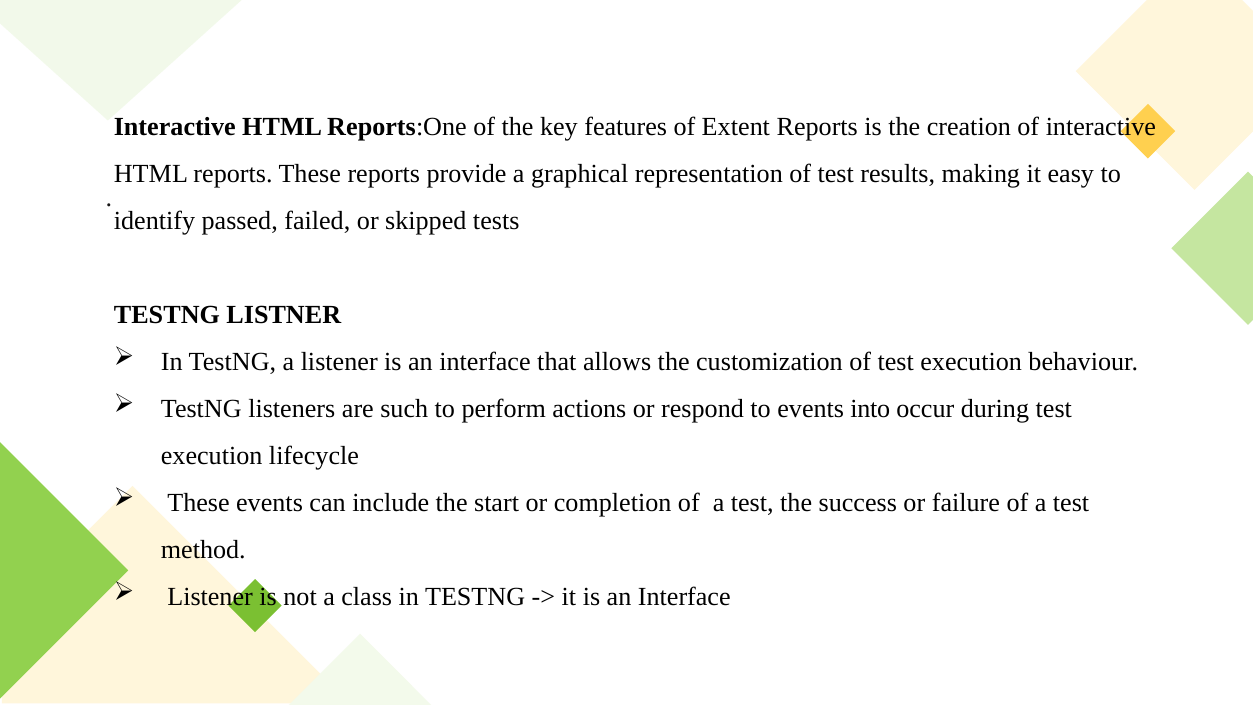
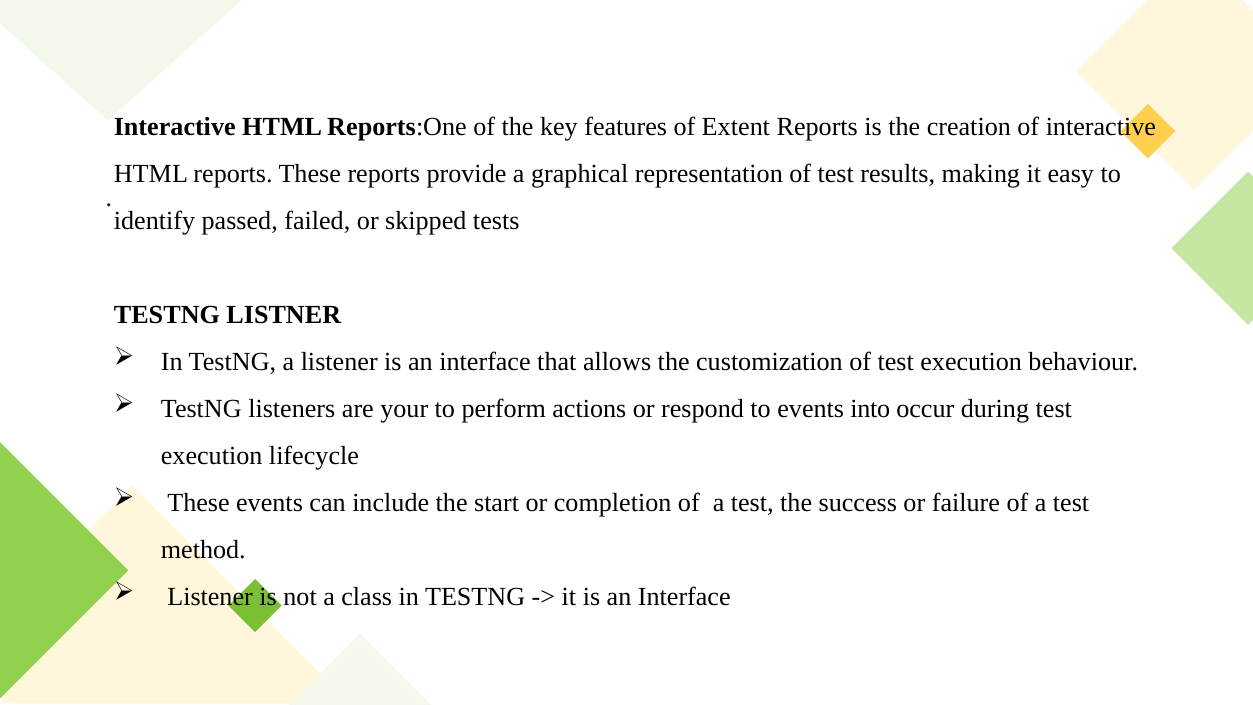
such: such -> your
